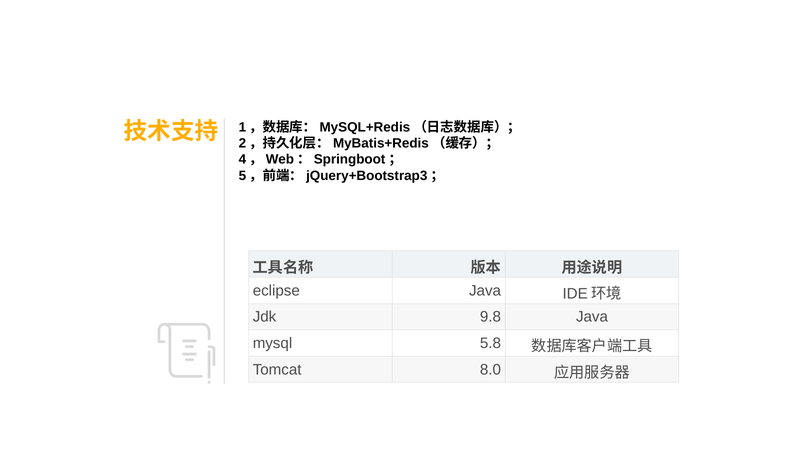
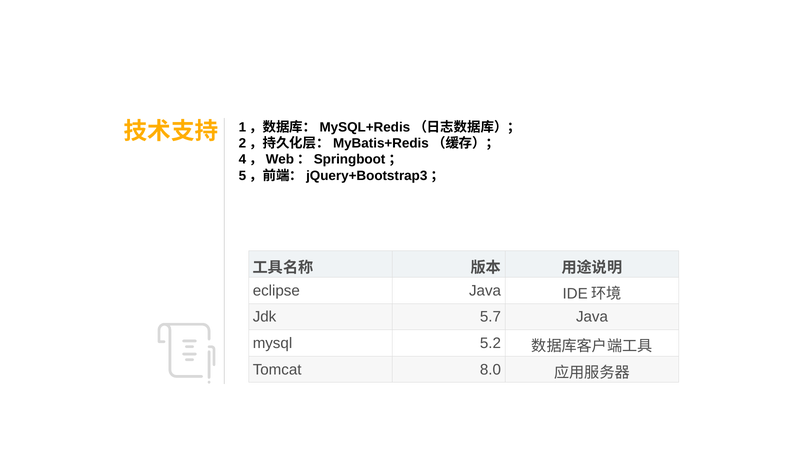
9.8: 9.8 -> 5.7
5.8: 5.8 -> 5.2
